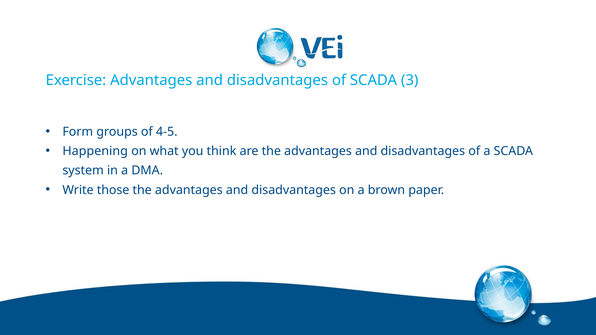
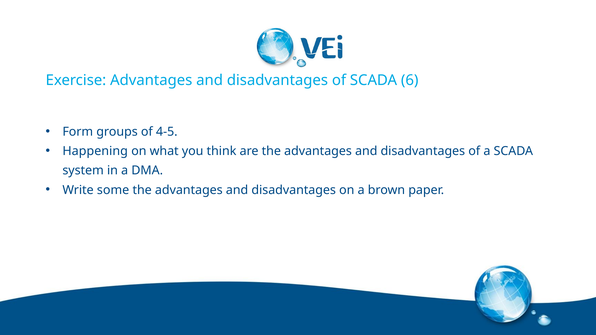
3: 3 -> 6
those: those -> some
